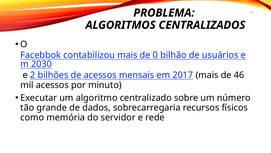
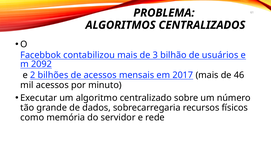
0: 0 -> 3
2030: 2030 -> 2092
